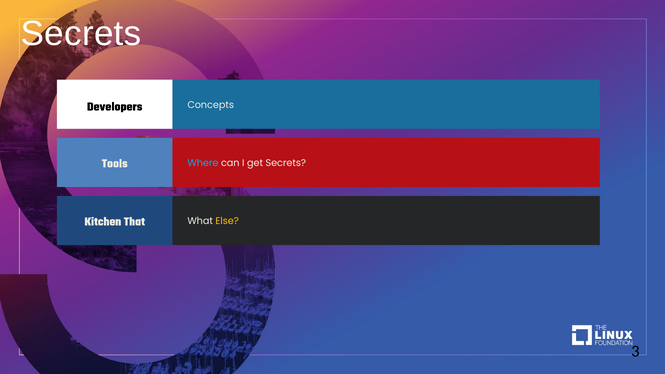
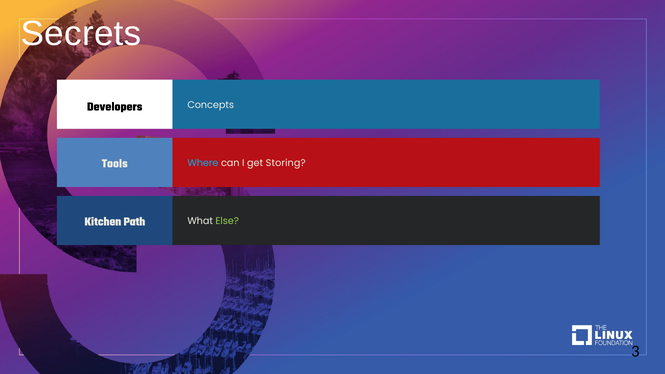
get Secrets: Secrets -> Storing
That: That -> Path
Else colour: yellow -> light green
